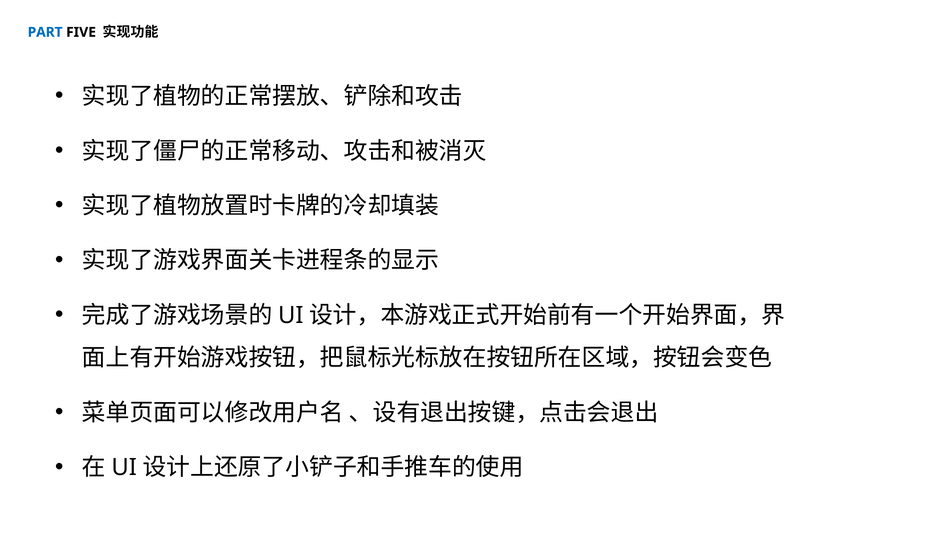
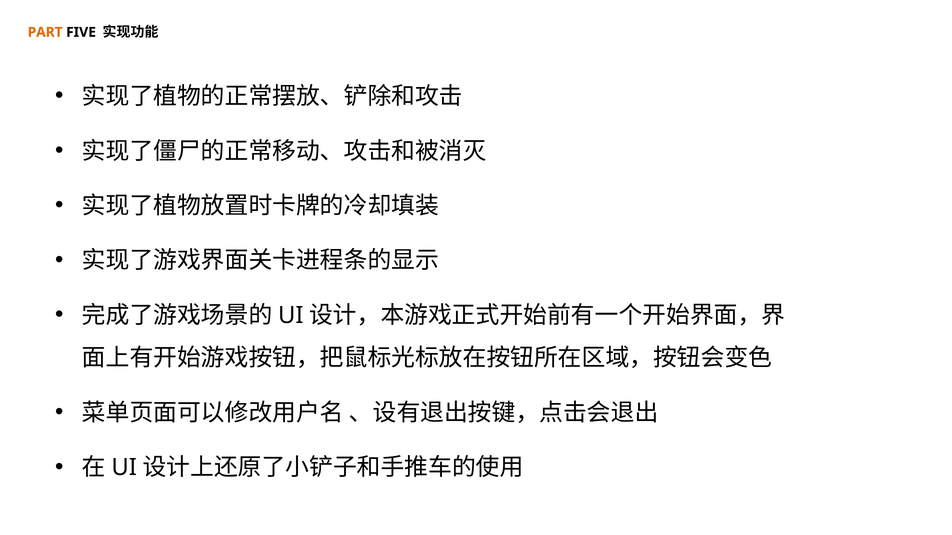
PART colour: blue -> orange
